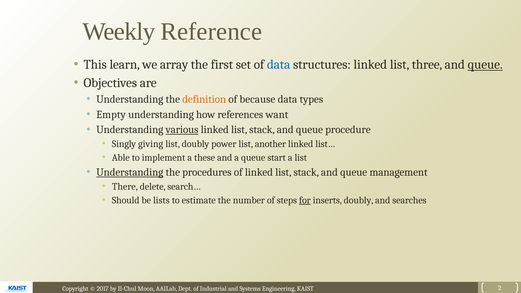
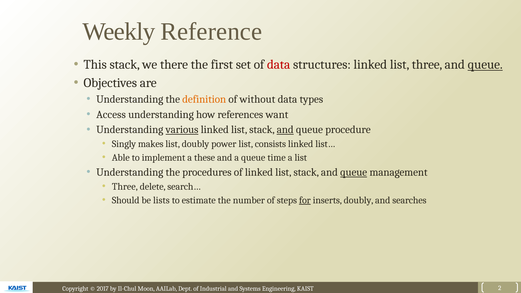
This learn: learn -> stack
array: array -> there
data at (279, 65) colour: blue -> red
because: because -> without
Empty: Empty -> Access
and at (285, 130) underline: none -> present
giving: giving -> makes
another: another -> consists
start: start -> time
Understanding at (130, 172) underline: present -> none
queue at (354, 172) underline: none -> present
There at (125, 187): There -> Three
